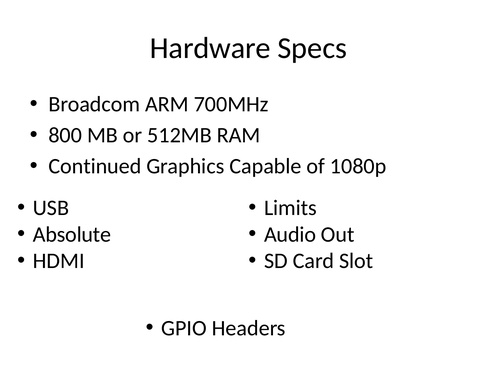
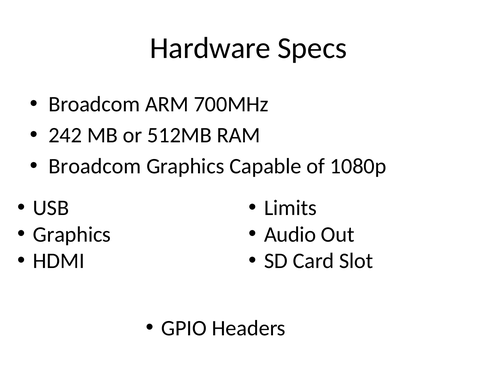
800: 800 -> 242
Continued at (95, 166): Continued -> Broadcom
Absolute at (72, 234): Absolute -> Graphics
